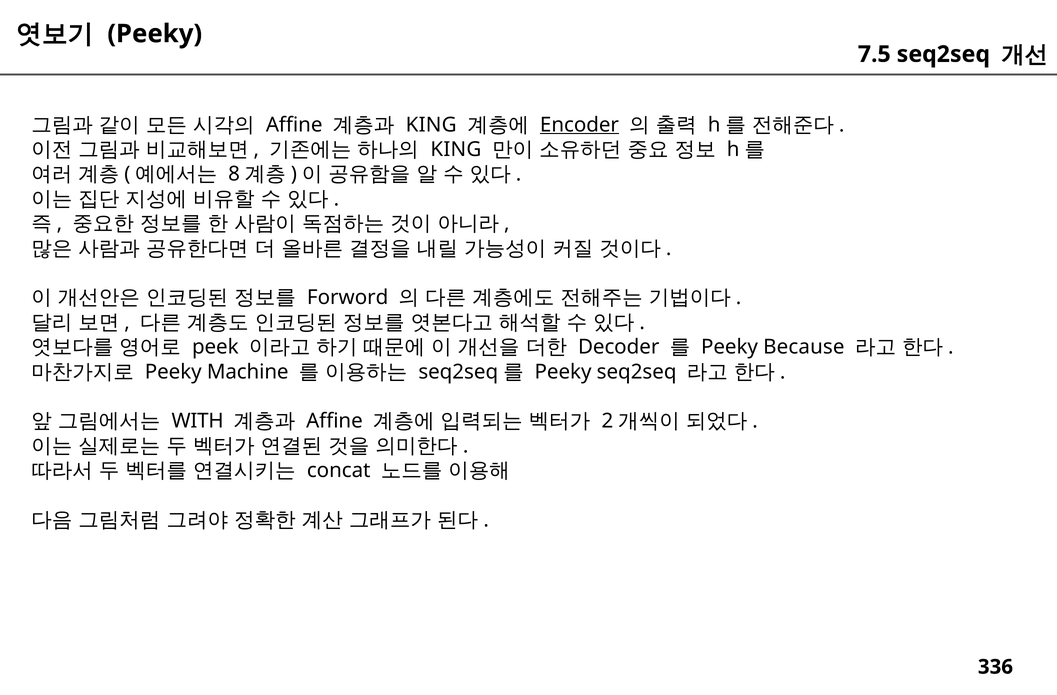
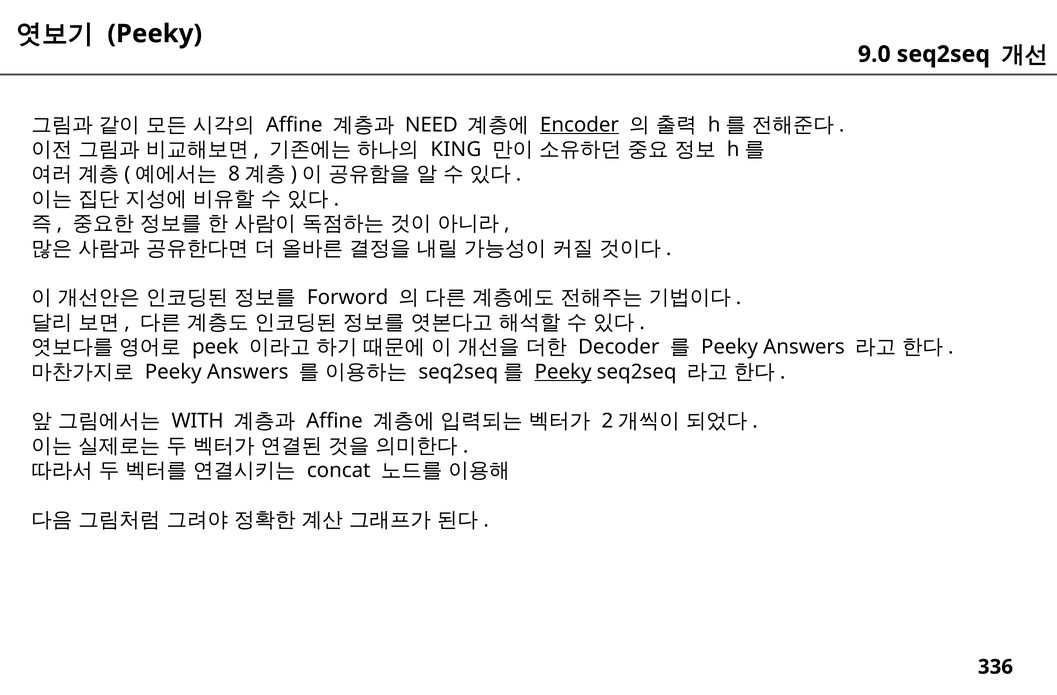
7.5: 7.5 -> 9.0
KING at (431, 125): KING -> NEED
Because at (804, 347): Because -> Answers
Machine at (248, 371): Machine -> Answers
Peeky at (563, 371) underline: none -> present
